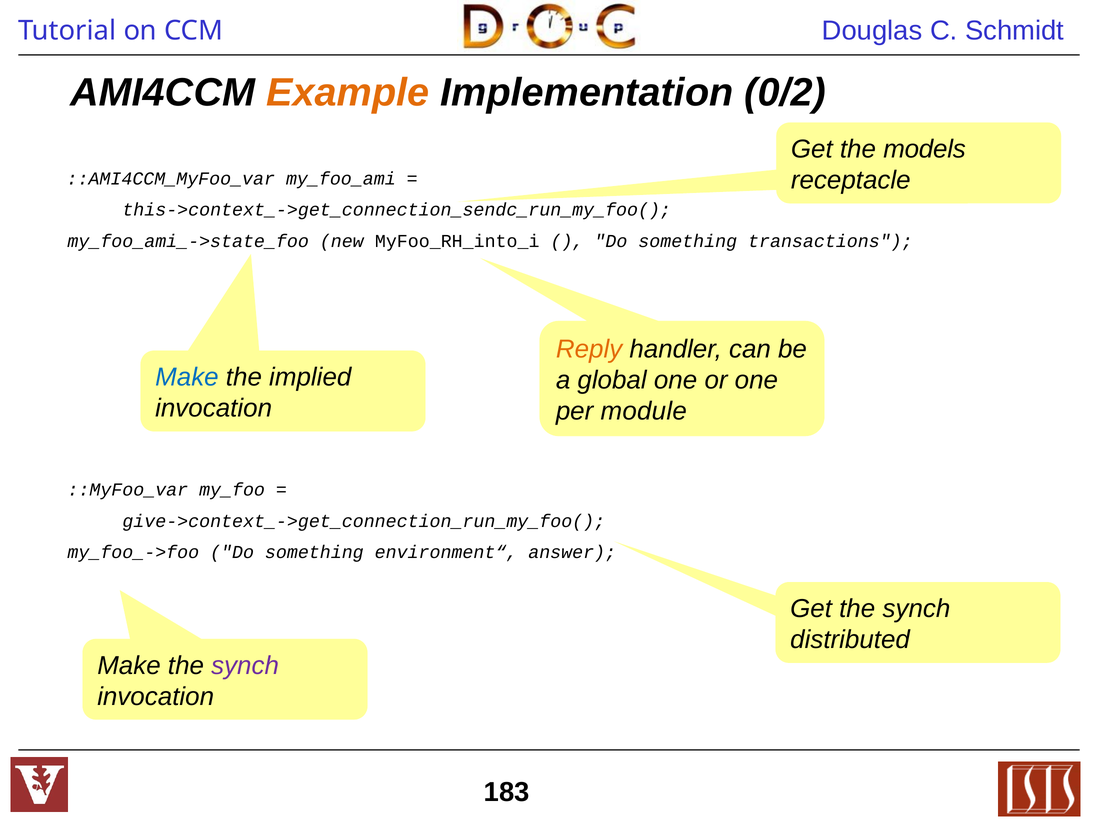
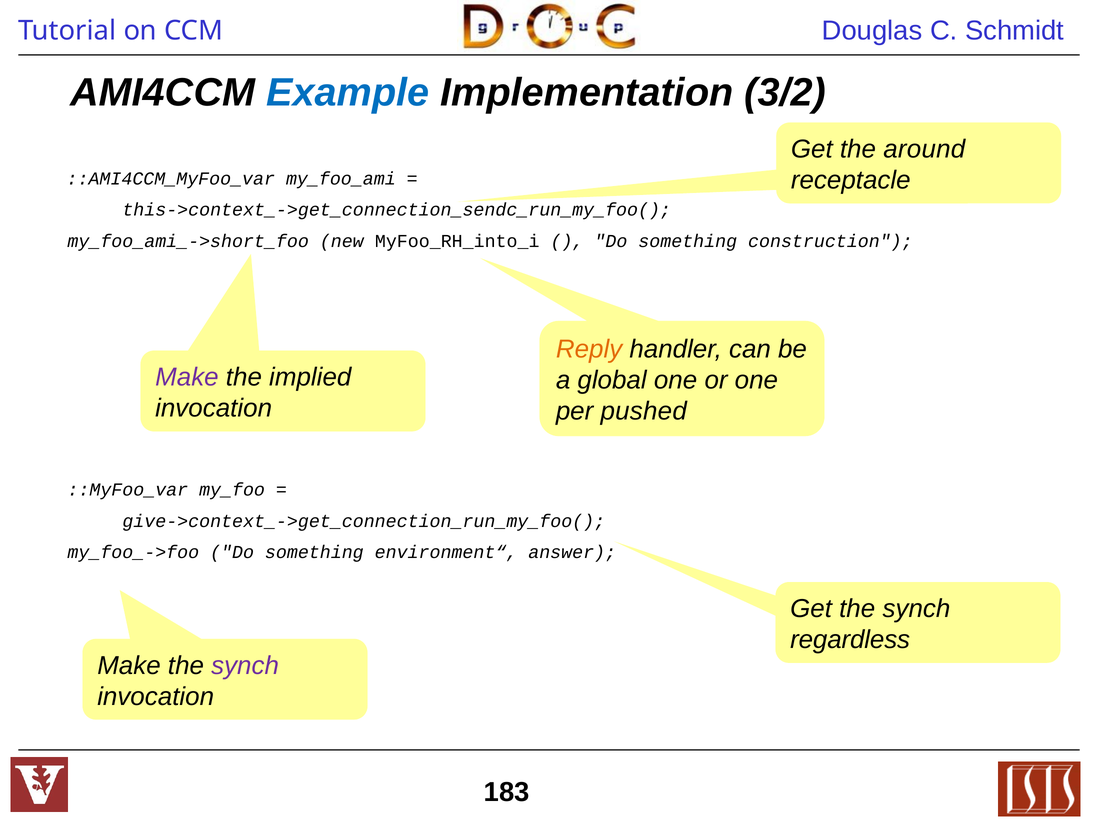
Example colour: orange -> blue
0/2: 0/2 -> 3/2
models: models -> around
my_foo_ami_->state_foo: my_foo_ami_->state_foo -> my_foo_ami_->short_foo
transactions: transactions -> construction
Make at (187, 377) colour: blue -> purple
module: module -> pushed
distributed: distributed -> regardless
